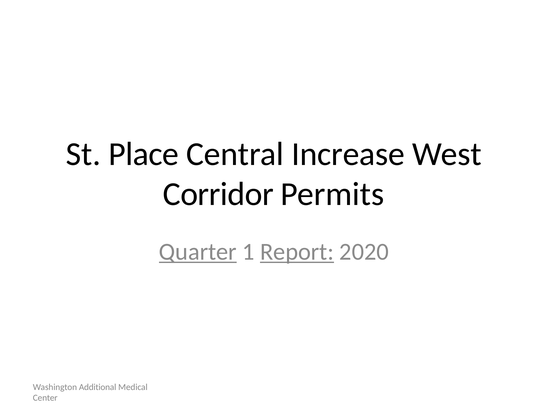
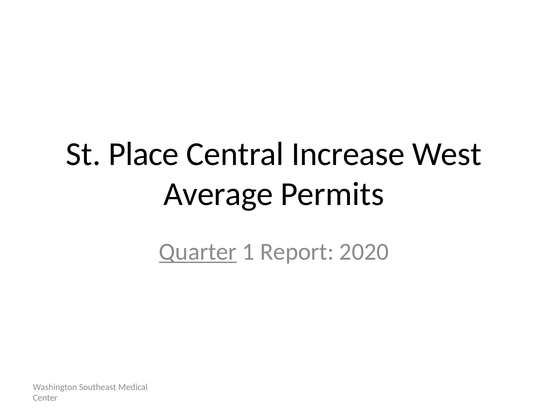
Corridor: Corridor -> Average
Report underline: present -> none
Additional: Additional -> Southeast
